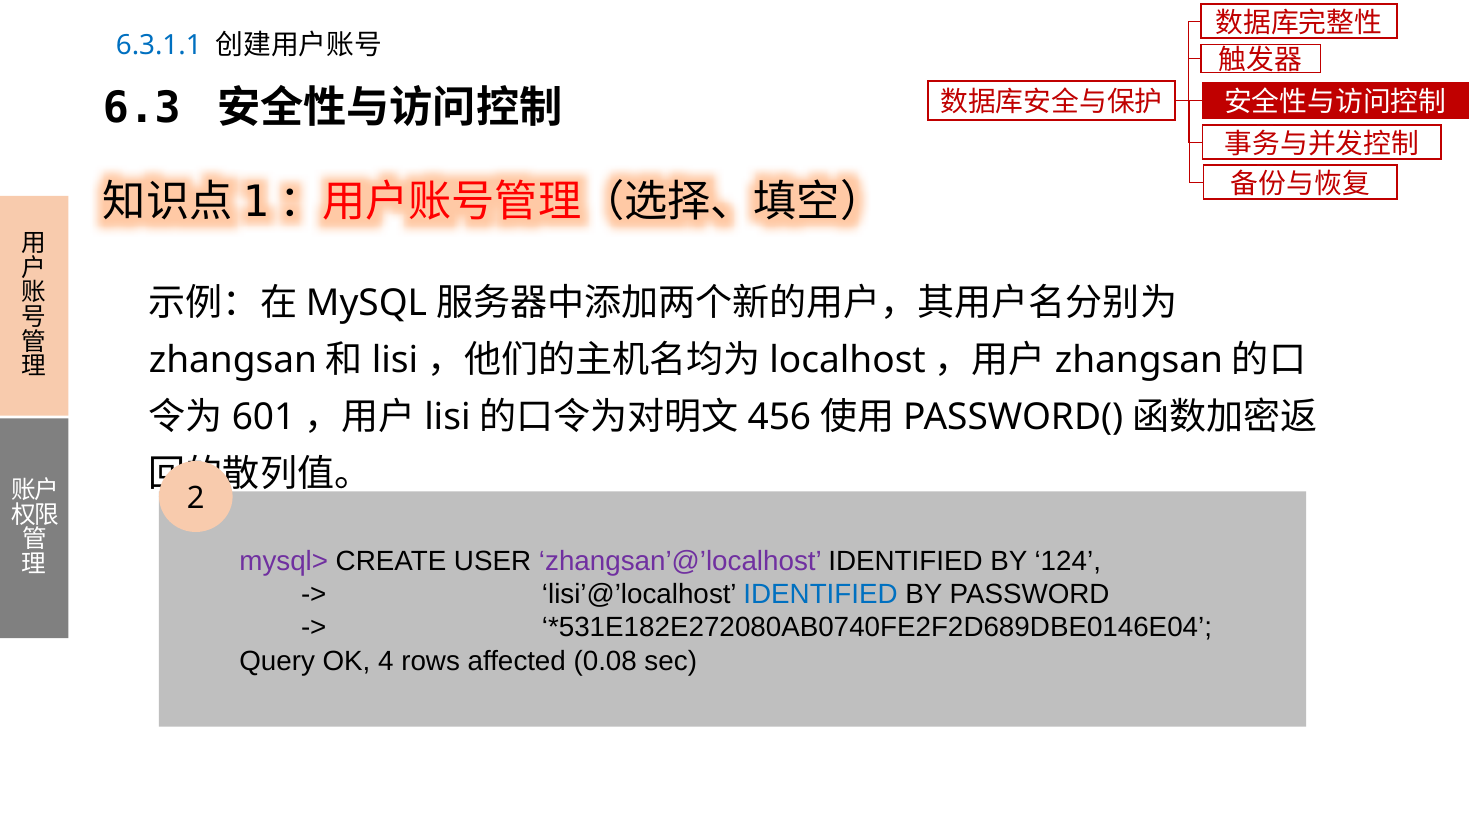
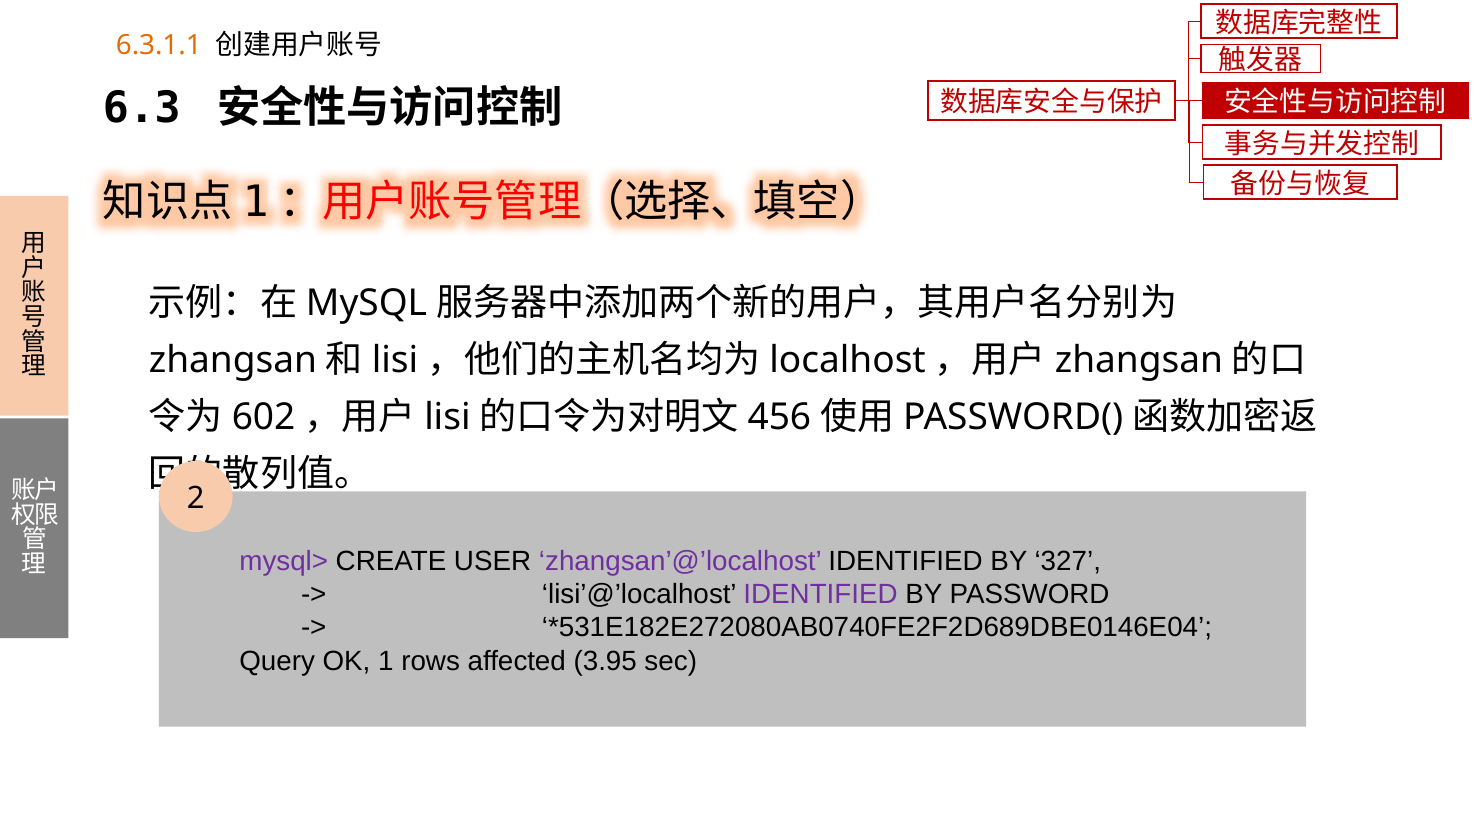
6.3.1.1 colour: blue -> orange
601: 601 -> 602
124: 124 -> 327
IDENTIFIED at (821, 594) colour: blue -> purple
4: 4 -> 1
0.08: 0.08 -> 3.95
